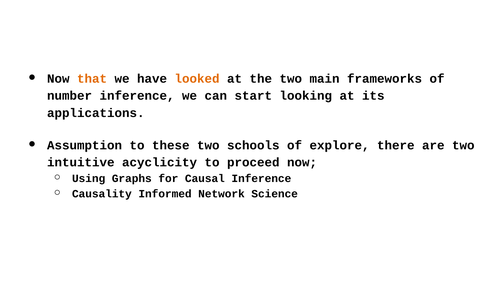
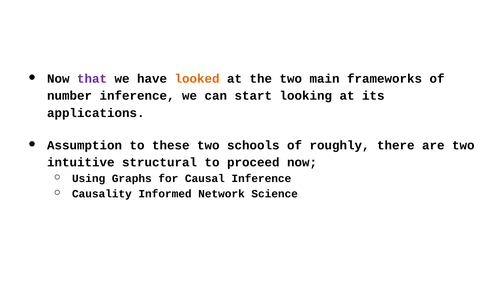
that colour: orange -> purple
explore: explore -> roughly
acyclicity: acyclicity -> structural
